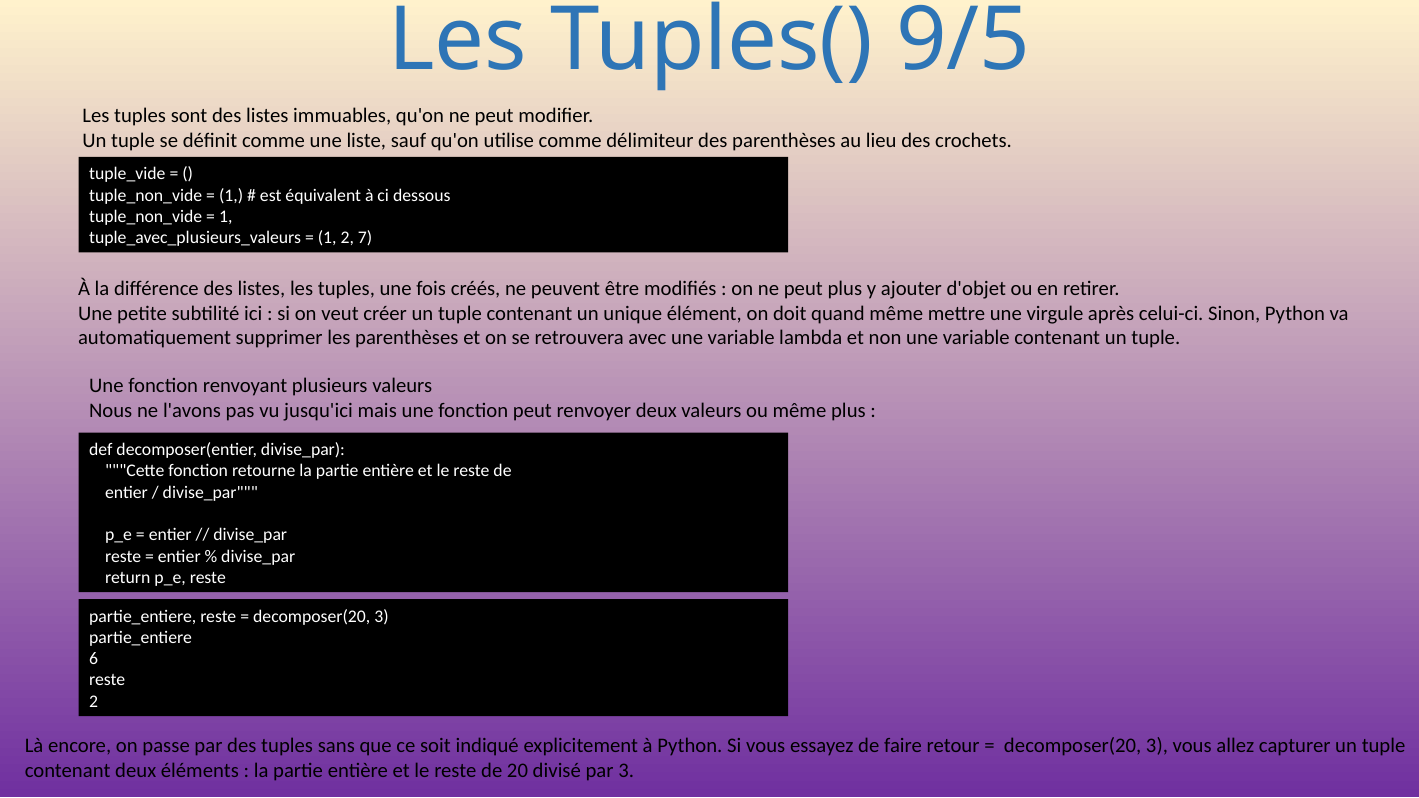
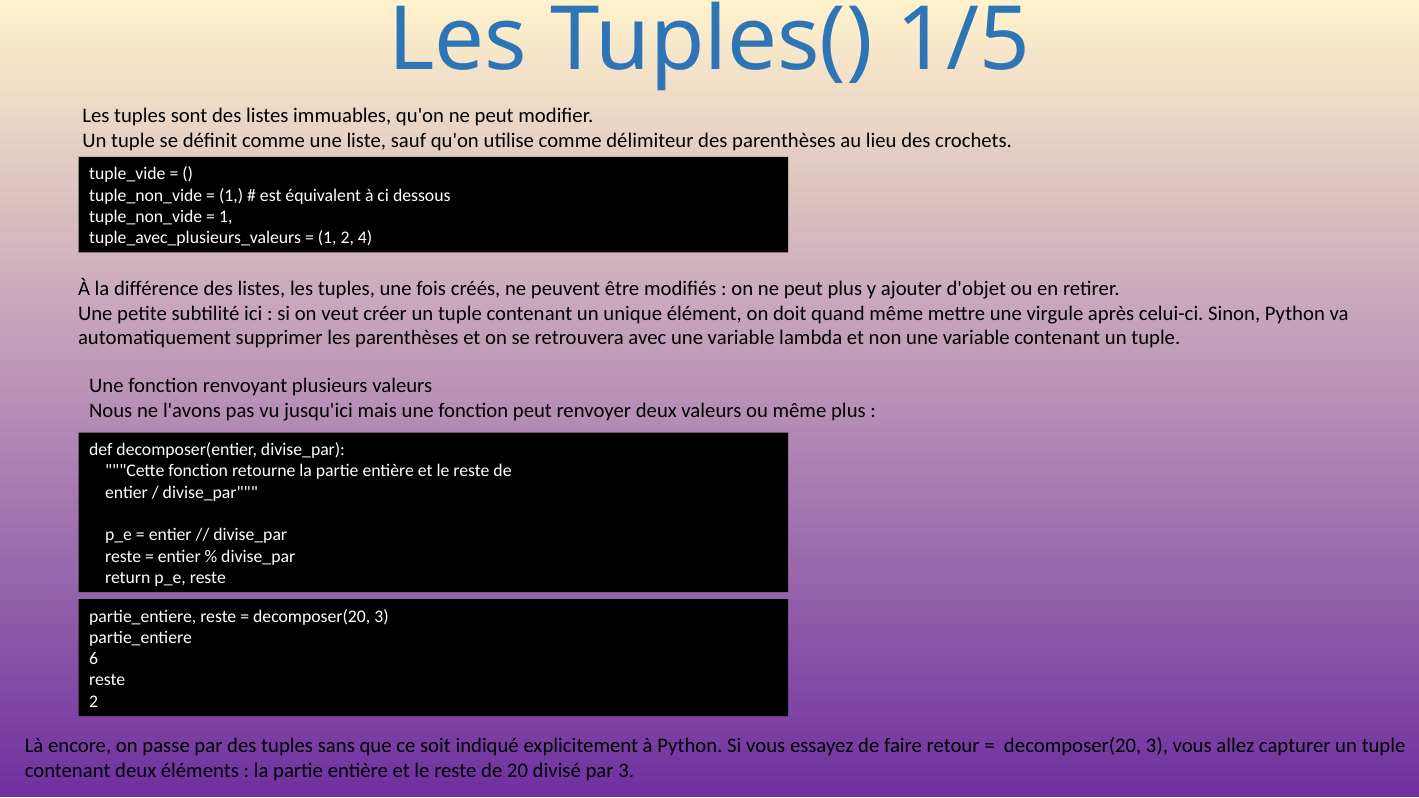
9/5: 9/5 -> 1/5
7: 7 -> 4
